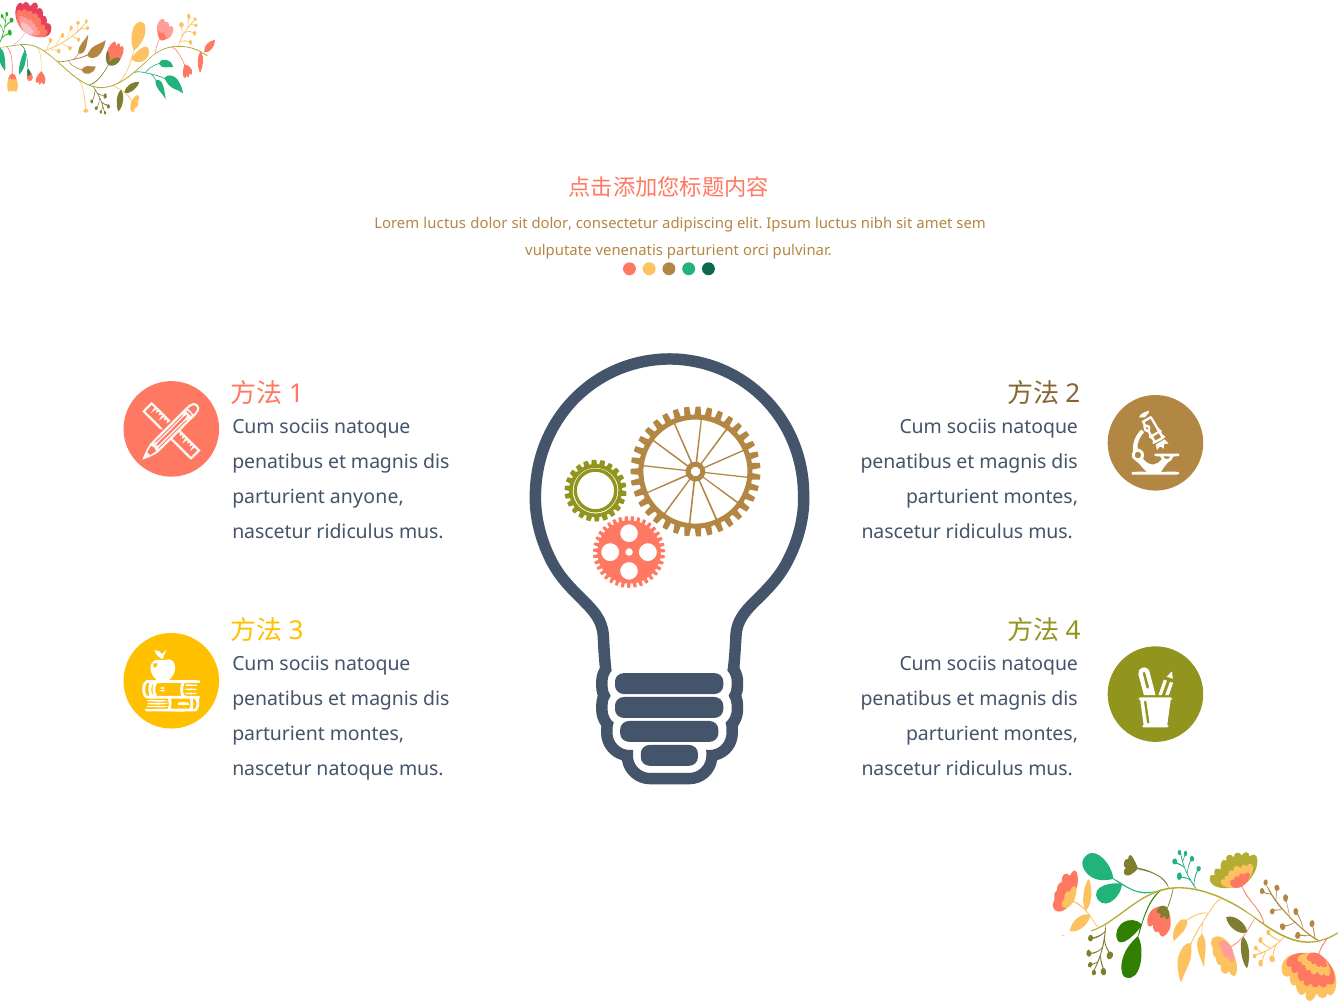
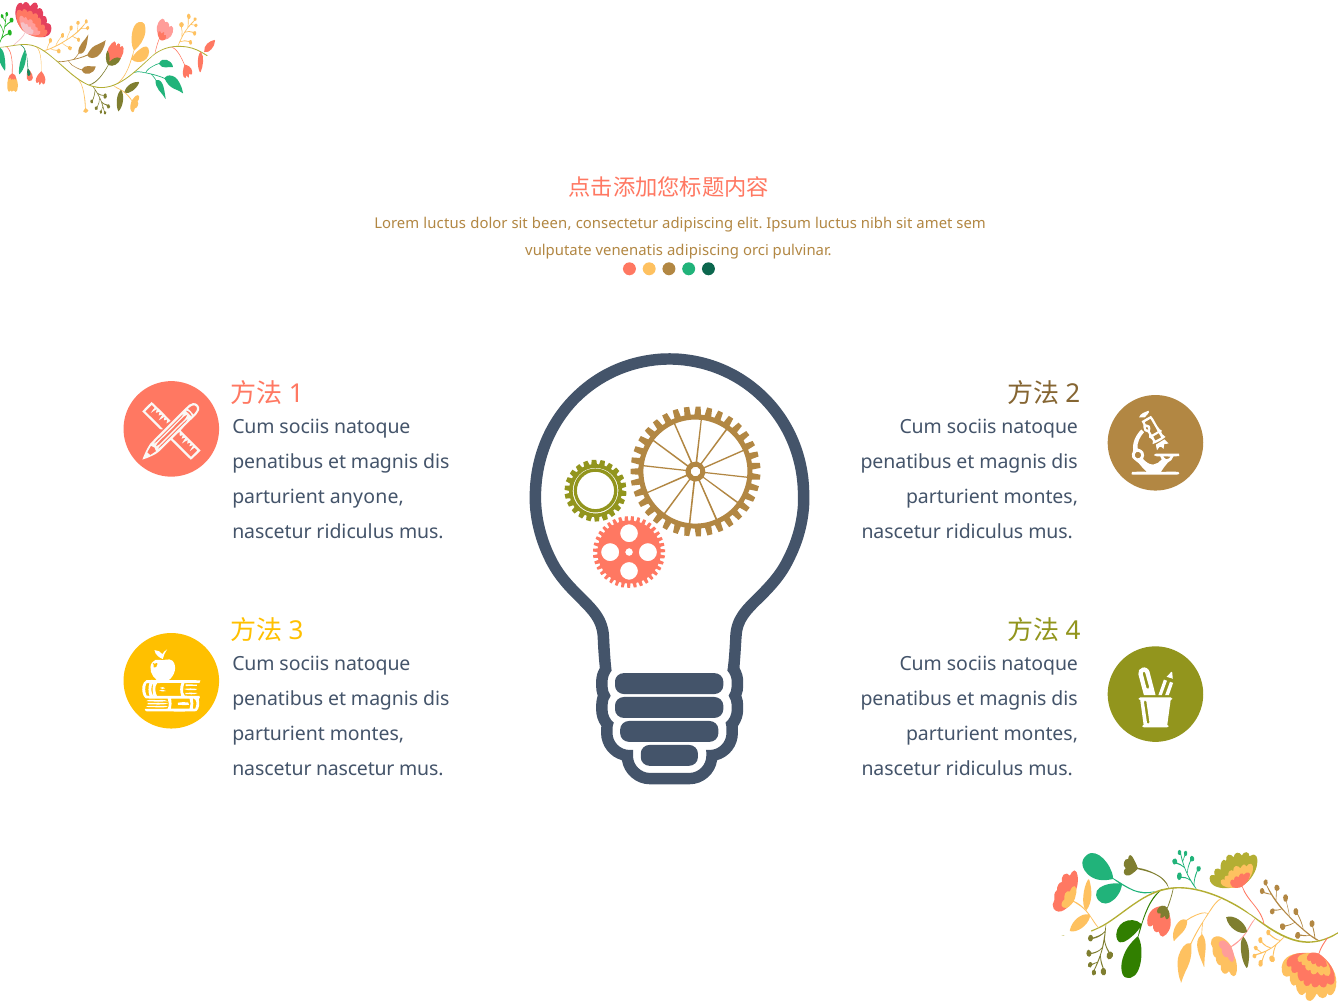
sit dolor: dolor -> been
venenatis parturient: parturient -> adipiscing
nascetur natoque: natoque -> nascetur
